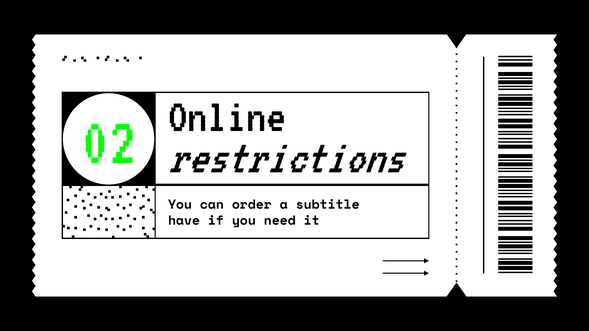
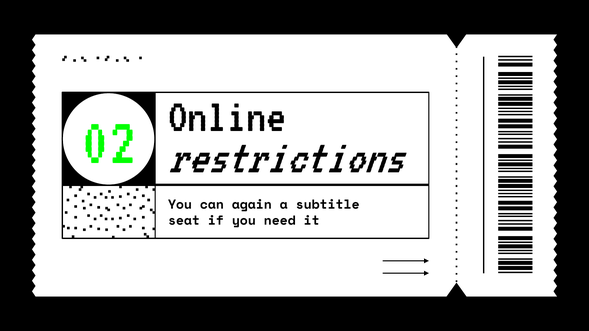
order: order -> again
have: have -> seat
